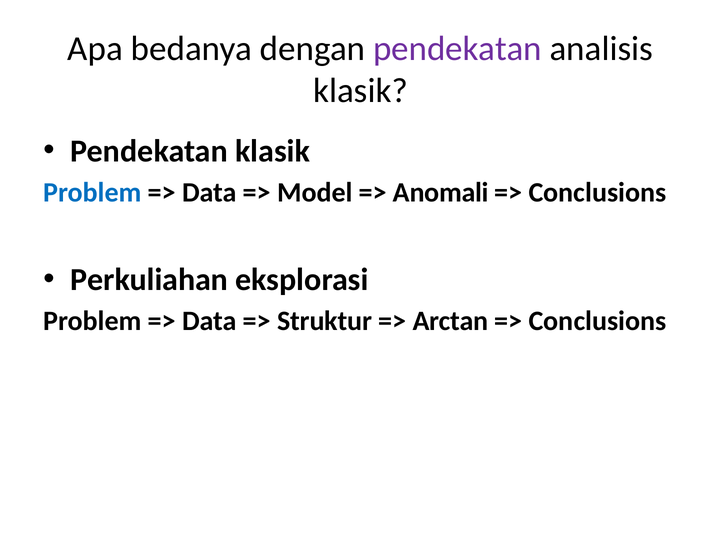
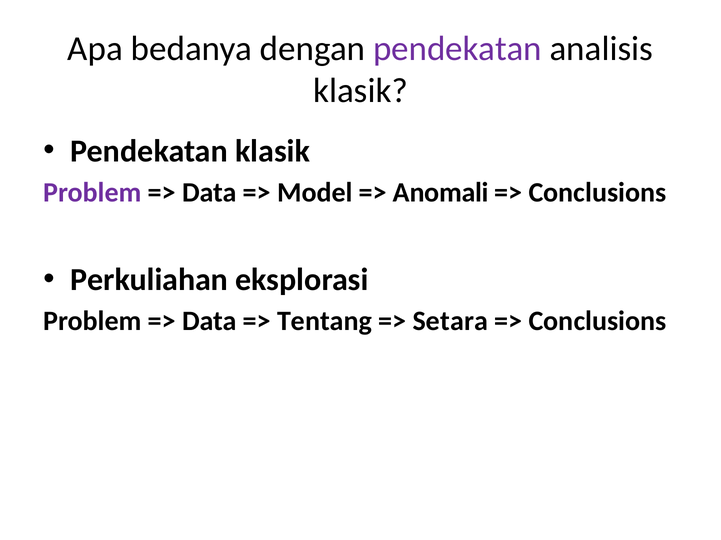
Problem at (92, 193) colour: blue -> purple
Struktur: Struktur -> Tentang
Arctan: Arctan -> Setara
